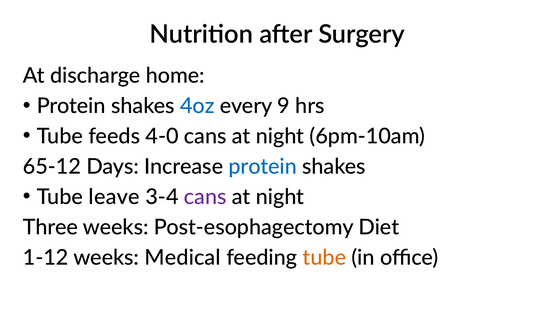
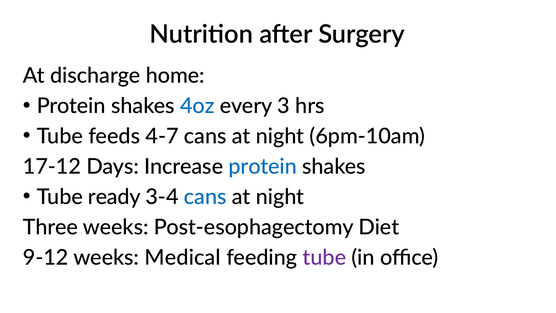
9: 9 -> 3
4-0: 4-0 -> 4-7
65-12: 65-12 -> 17-12
leave: leave -> ready
cans at (205, 197) colour: purple -> blue
1-12: 1-12 -> 9-12
tube at (324, 257) colour: orange -> purple
